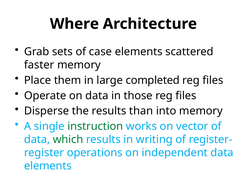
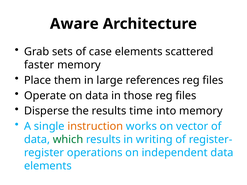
Where: Where -> Aware
completed: completed -> references
than: than -> time
instruction colour: green -> orange
